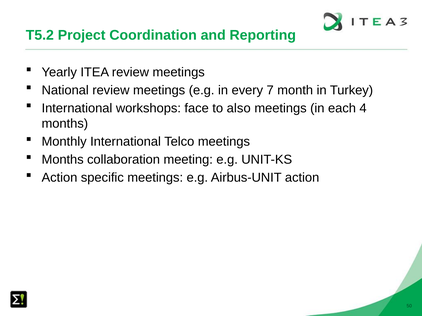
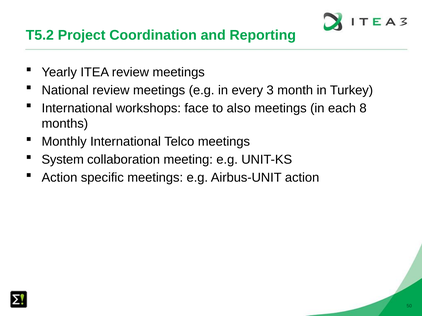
7: 7 -> 3
4: 4 -> 8
Months at (63, 160): Months -> System
